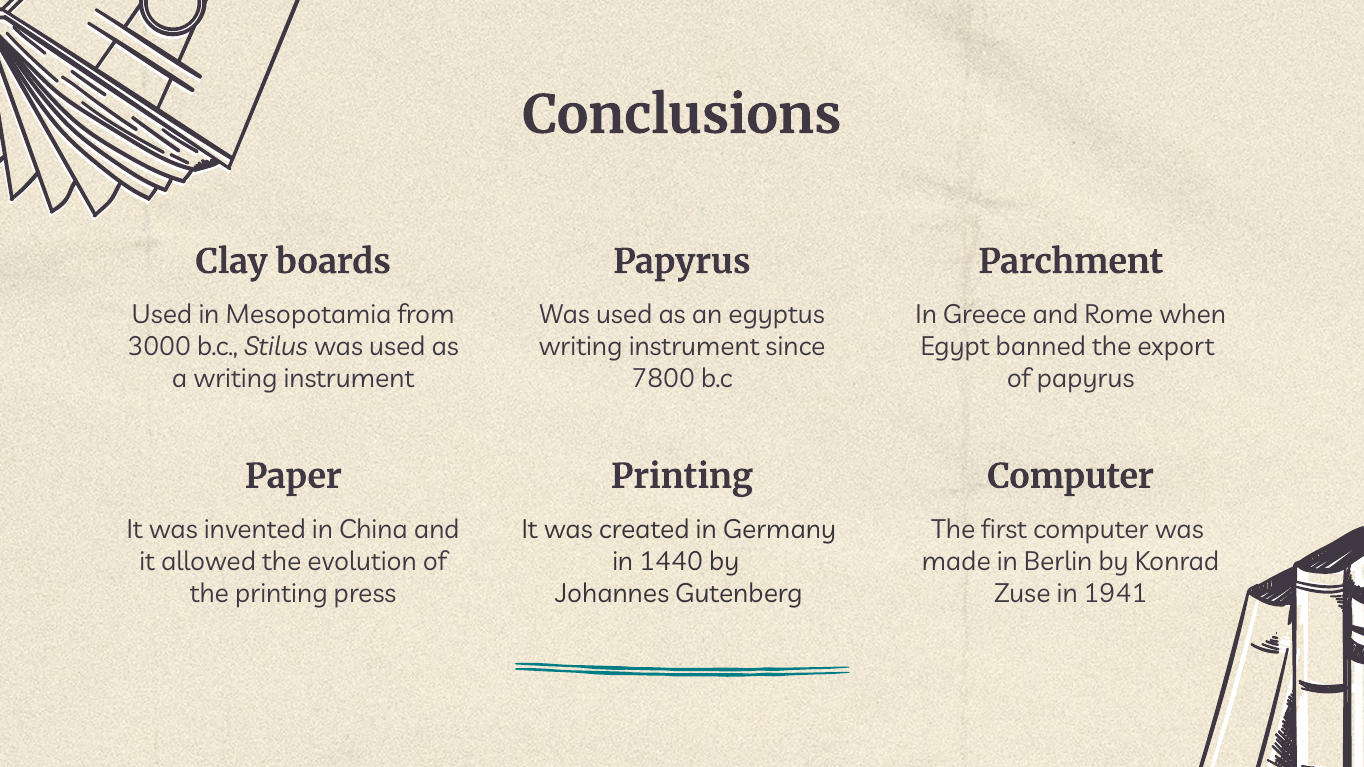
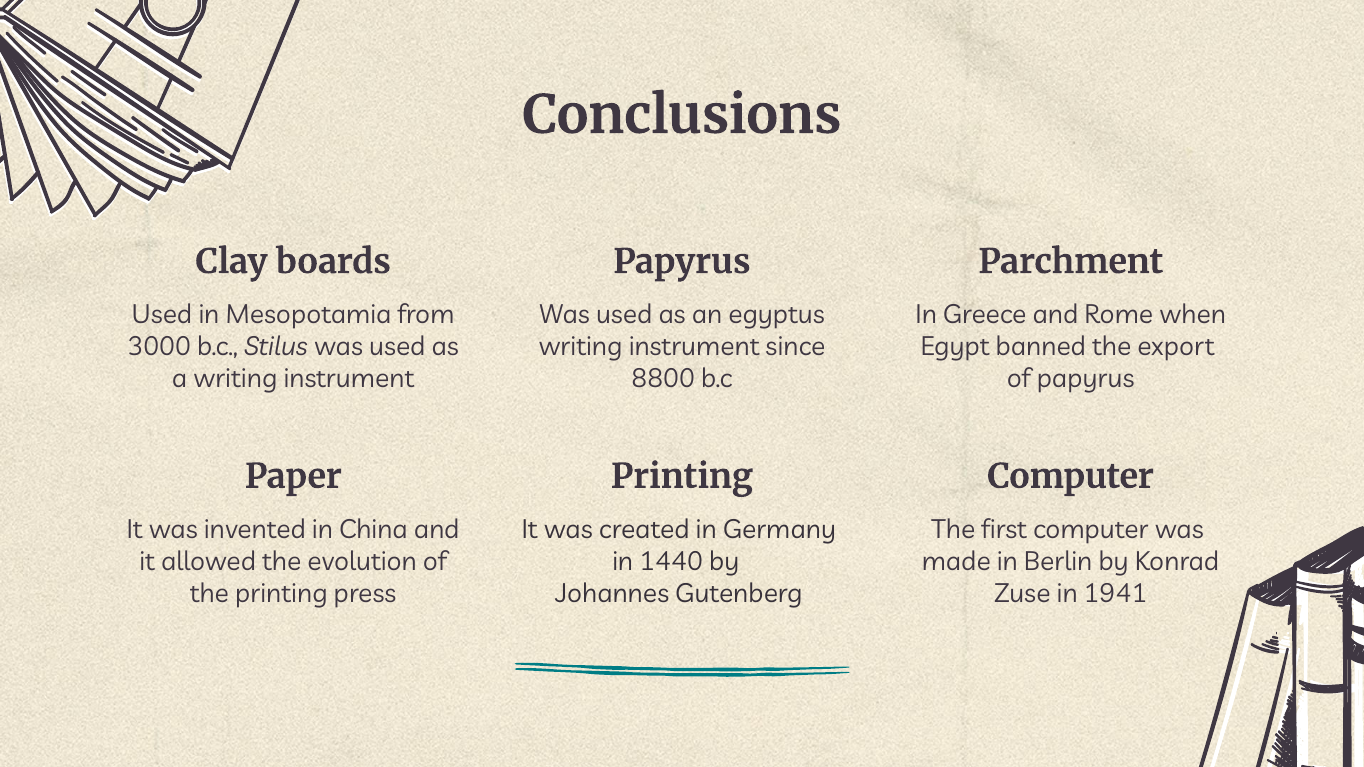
7800: 7800 -> 8800
